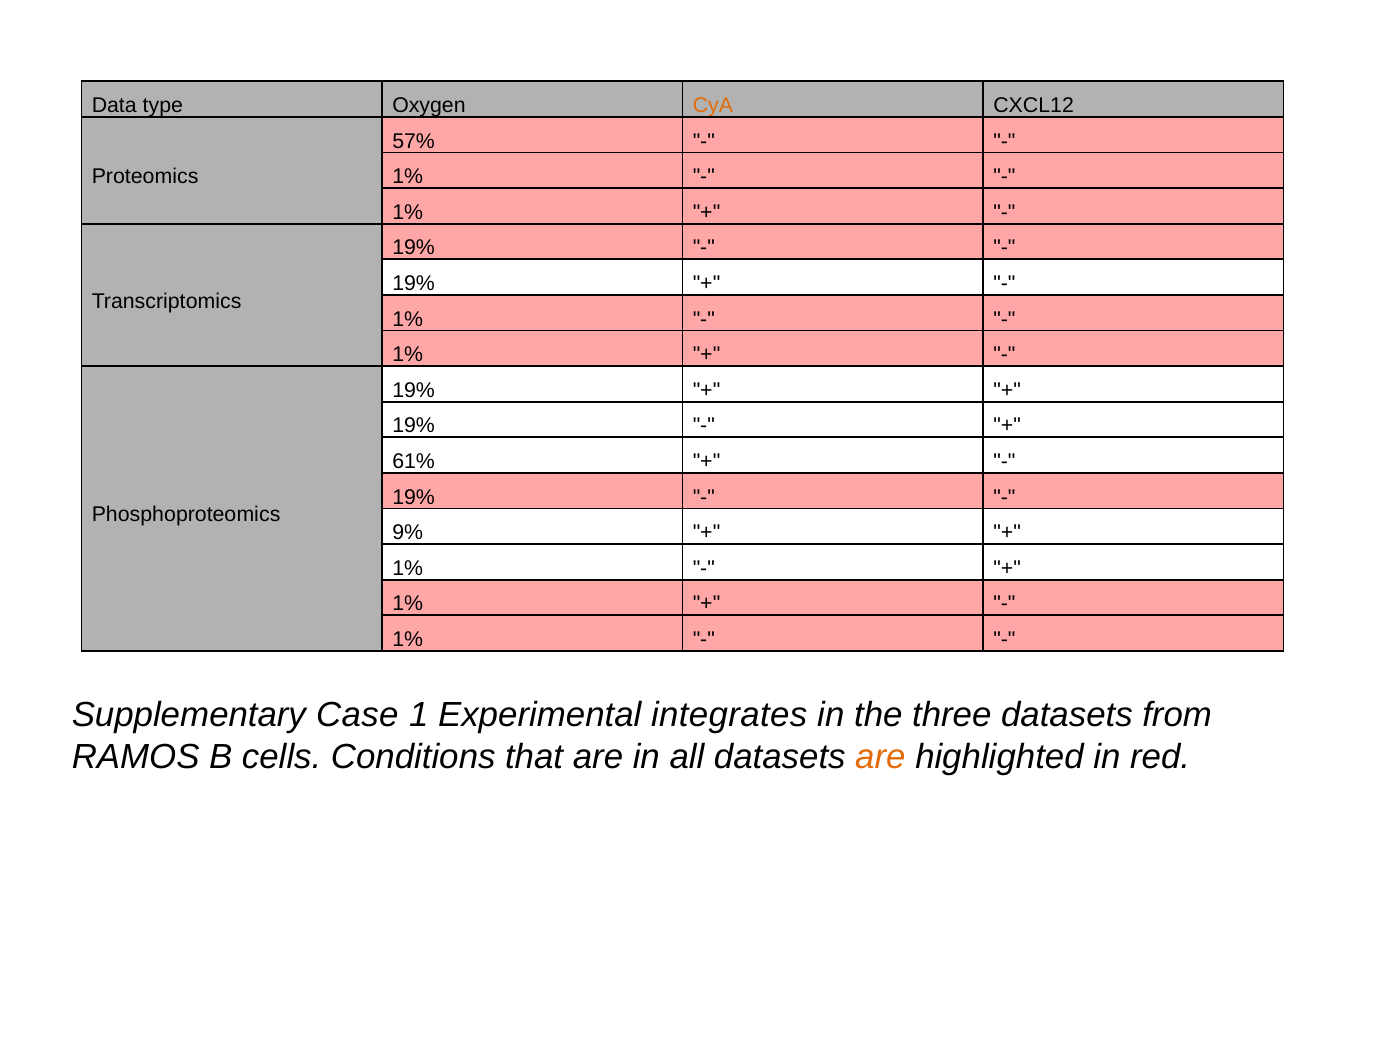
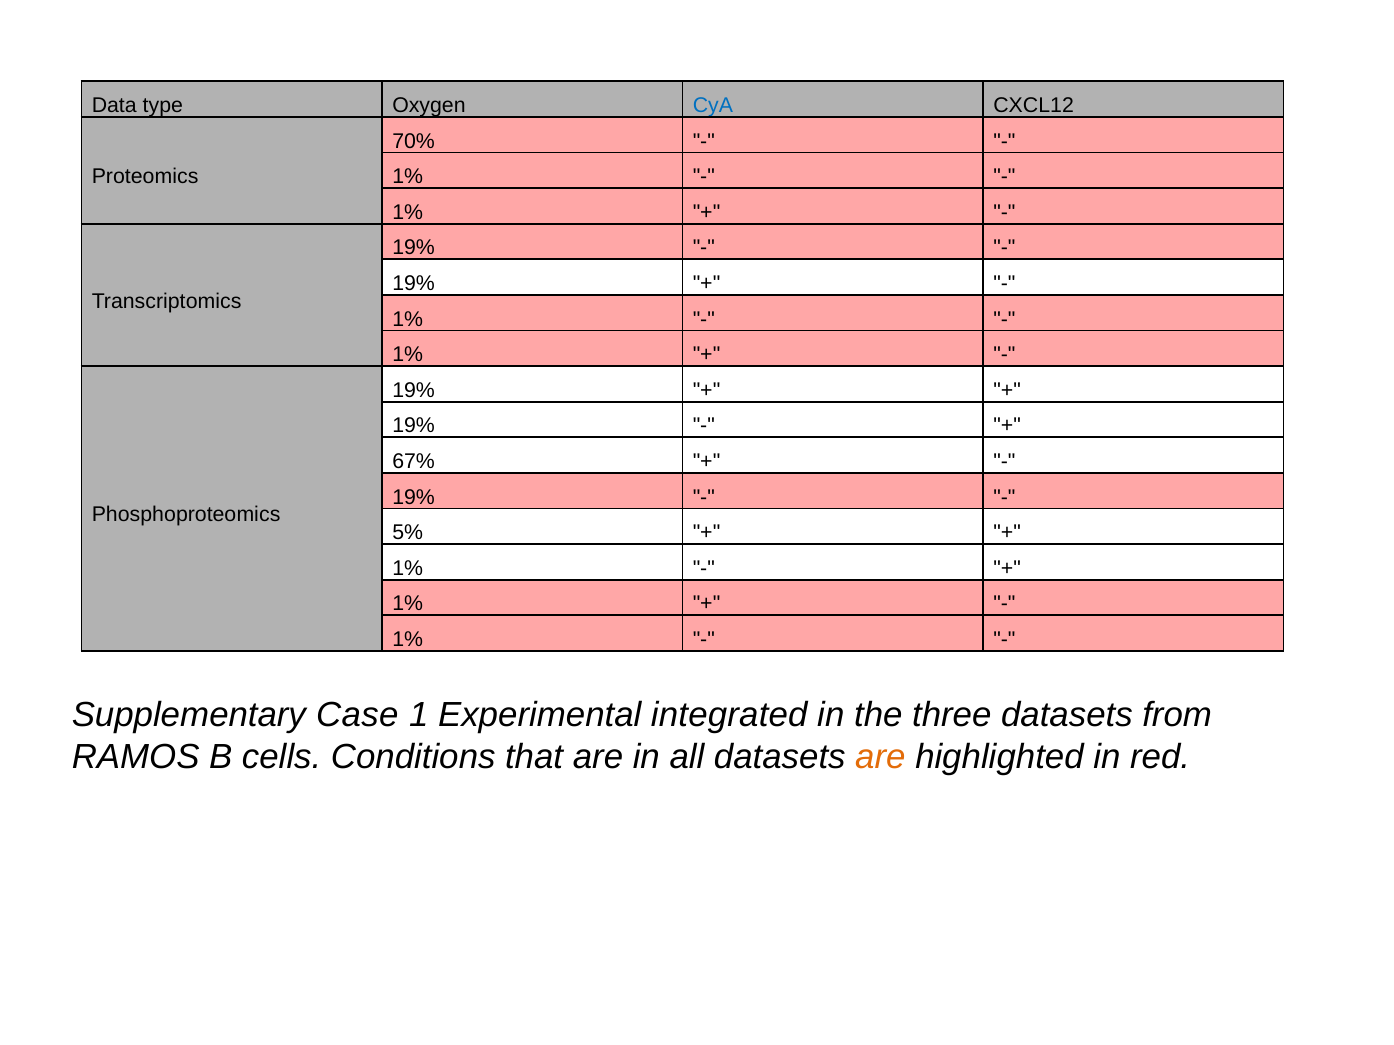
CyA colour: orange -> blue
57%: 57% -> 70%
61%: 61% -> 67%
9%: 9% -> 5%
integrates: integrates -> integrated
